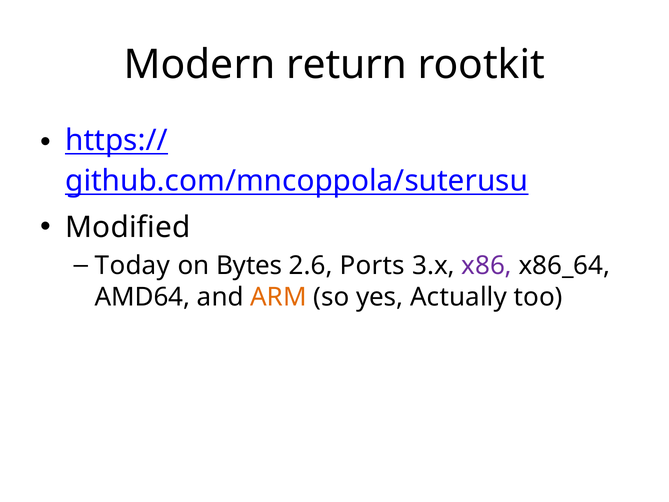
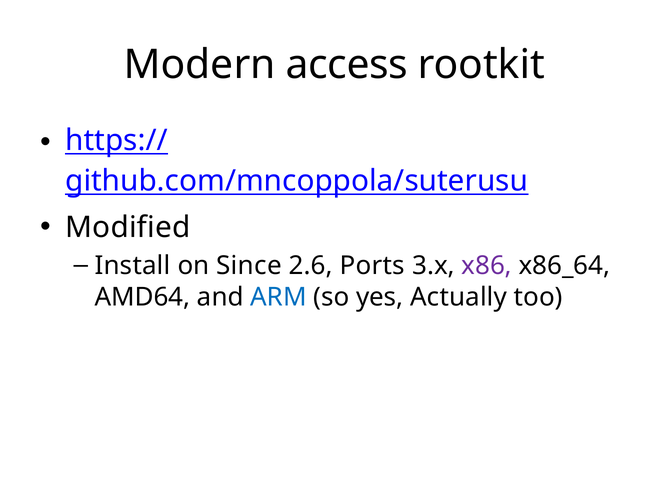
return: return -> access
Today: Today -> Install
Bytes: Bytes -> Since
ARM colour: orange -> blue
